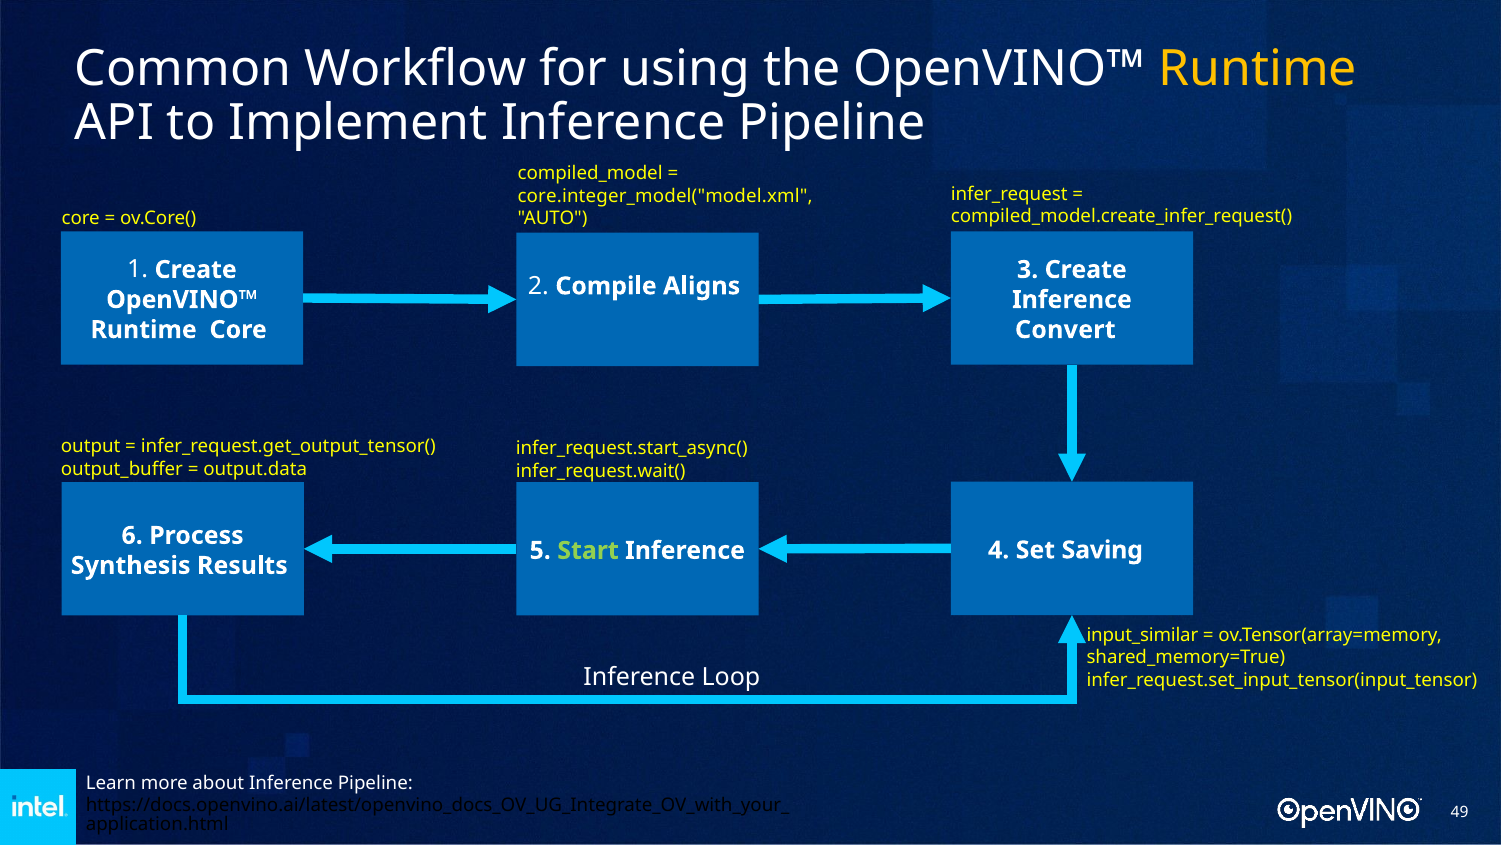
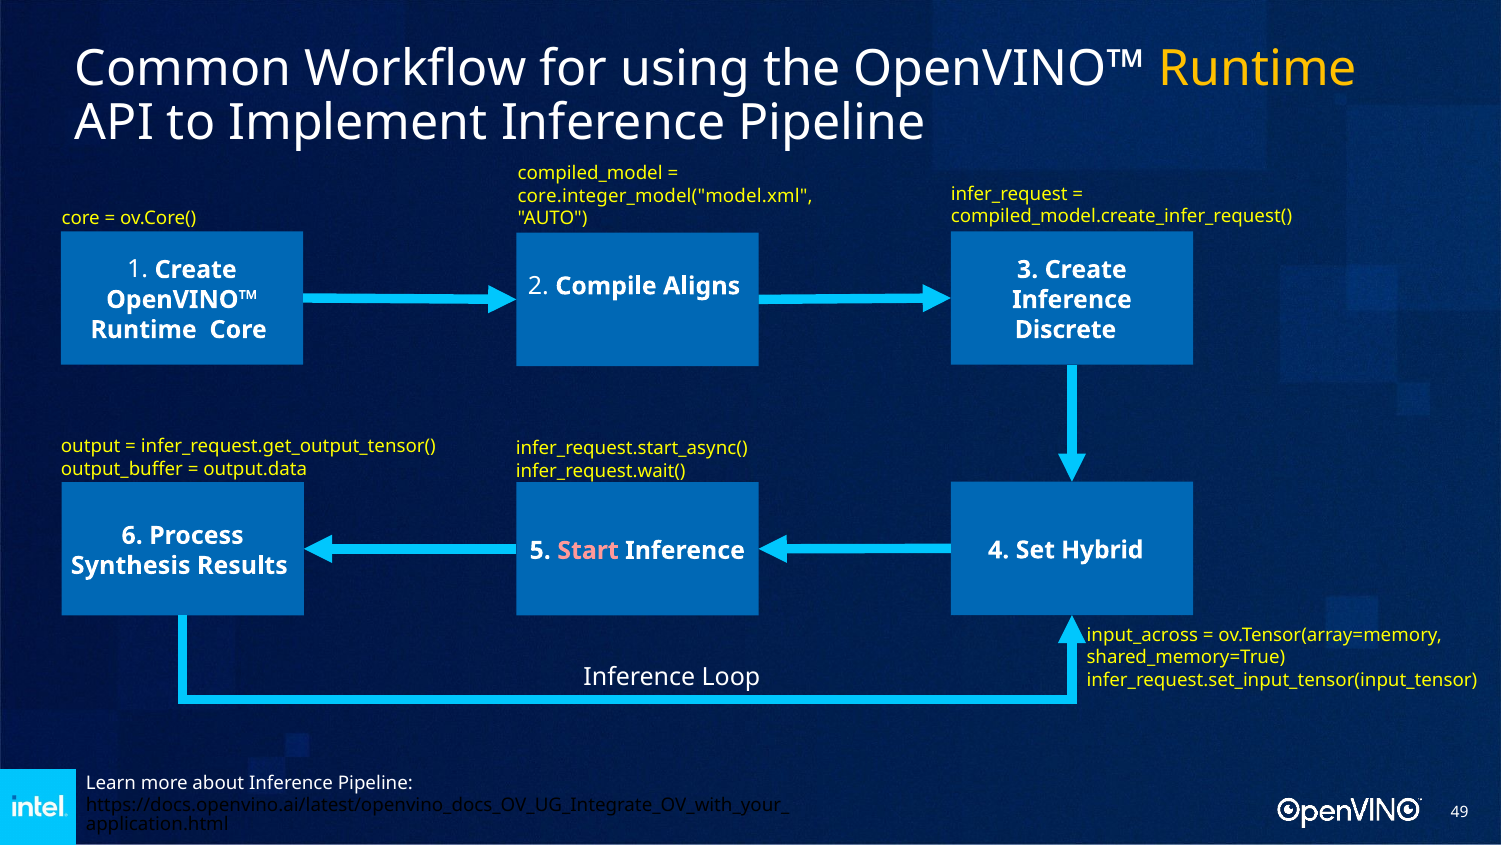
Convert: Convert -> Discrete
Saving: Saving -> Hybrid
Start colour: light green -> pink
input_similar: input_similar -> input_across
